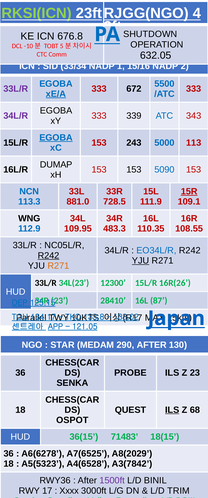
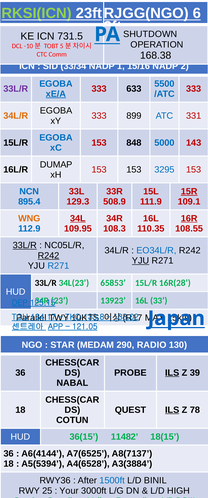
4: 4 -> 6
676.8: 676.8 -> 731.5
632.05: 632.05 -> 168.38
672: 672 -> 633
34L/R at (16, 116) colour: purple -> orange
339: 339 -> 899
343: 343 -> 331
EGOBA at (56, 137) underline: present -> none
243: 243 -> 848
113: 113 -> 143
5090: 5090 -> 3295
113.3: 113.3 -> 895.4
881.0: 881.0 -> 129.3
728.5: 728.5 -> 508.9
WNG colour: black -> orange
34L underline: none -> present
16R underline: none -> present
483.3: 483.3 -> 108.3
33L/R at (25, 245) underline: none -> present
R271 at (58, 266) colour: orange -> blue
12300: 12300 -> 65853
16R(26: 16R(26 -> 16R(28
28410: 28410 -> 13923
87: 87 -> 33
290 AFTER: AFTER -> RADIO
ILS at (172, 372) underline: none -> present
Z 23: 23 -> 39
SENKA: SENKA -> NABAL
68: 68 -> 78
OSPOT: OSPOT -> COTUN
71483: 71483 -> 11482
A6(6278: A6(6278 -> A6(4144
A8(2029: A8(2029 -> A8(7137
A5(5323: A5(5323 -> A5(5394
A3(7842: A3(7842 -> A3(3884
1500ft colour: purple -> blue
17: 17 -> 25
Xxxx: Xxxx -> Your
TRIM: TRIM -> HIGH
